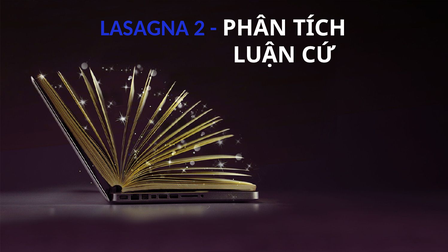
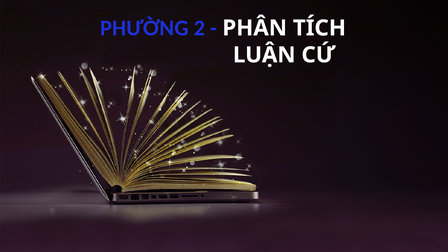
LASAGNA: LASAGNA -> PHƯỜNG
